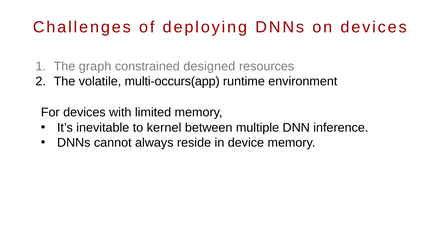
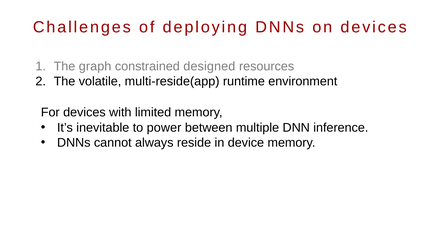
multi-occurs(app: multi-occurs(app -> multi-reside(app
kernel: kernel -> power
